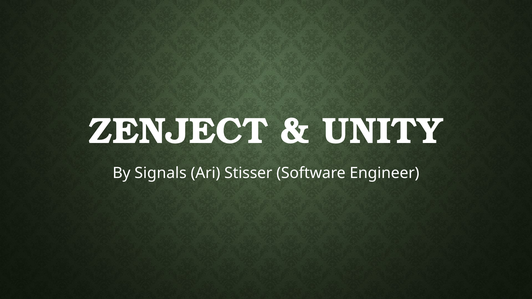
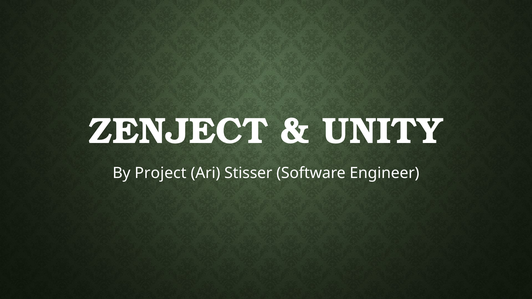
Signals: Signals -> Project
